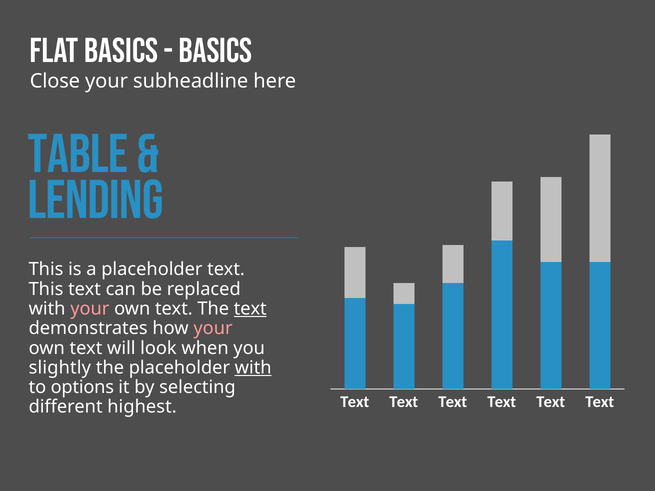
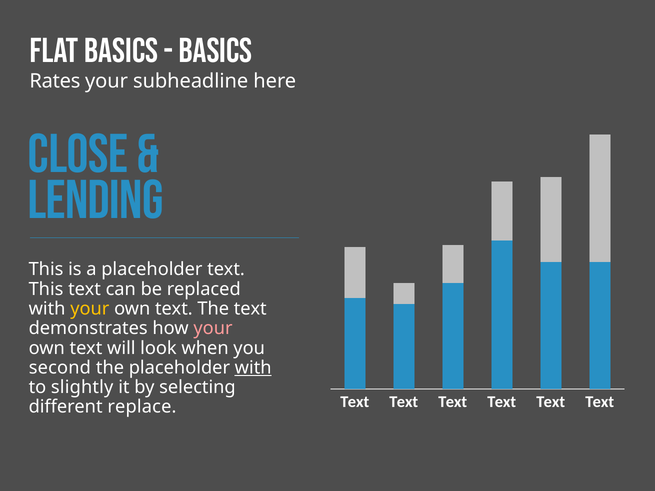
Close: Close -> Rates
TABLE: TABLE -> CLOSE
your at (90, 309) colour: pink -> yellow
text at (250, 309) underline: present -> none
slightly: slightly -> second
options: options -> slightly
highest: highest -> replace
